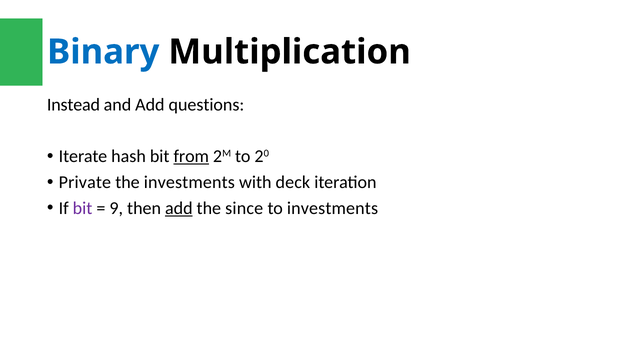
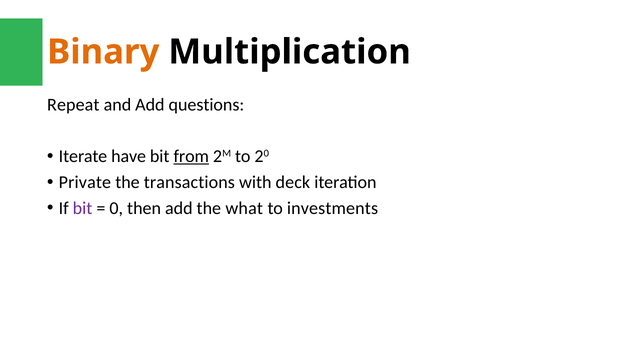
Binary colour: blue -> orange
Instead: Instead -> Repeat
hash: hash -> have
the investments: investments -> transactions
9: 9 -> 0
add at (179, 208) underline: present -> none
since: since -> what
